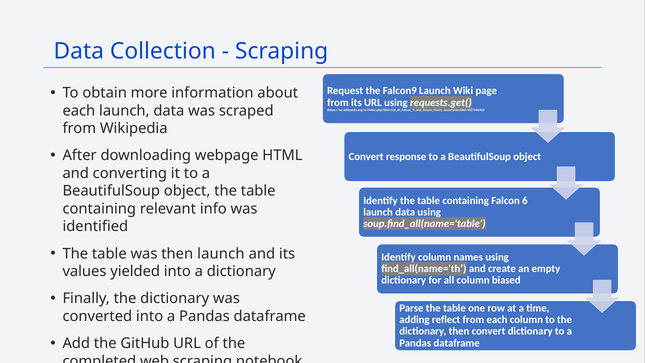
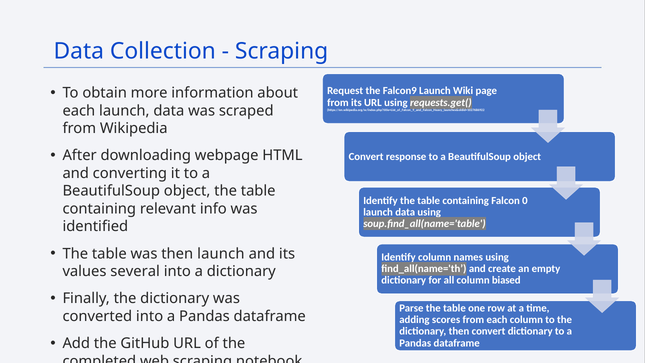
6: 6 -> 0
yielded: yielded -> several
reflect: reflect -> scores
